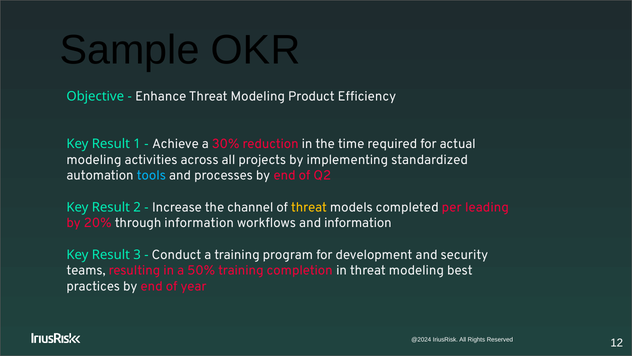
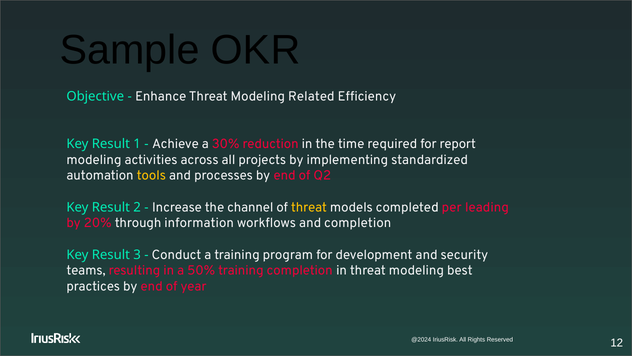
Product: Product -> Related
actual: actual -> report
tools colour: light blue -> yellow
and information: information -> completion
